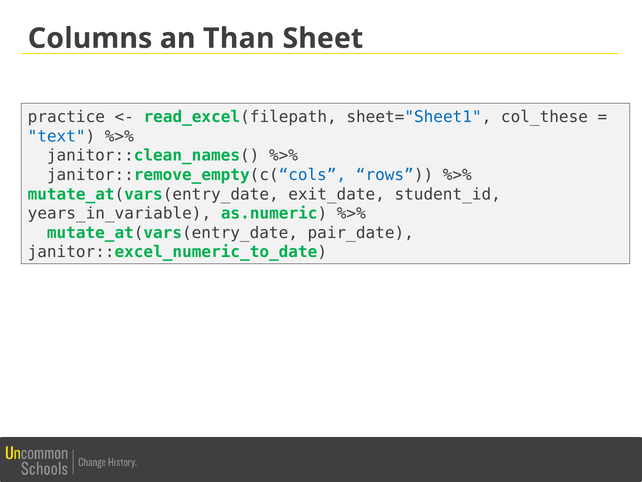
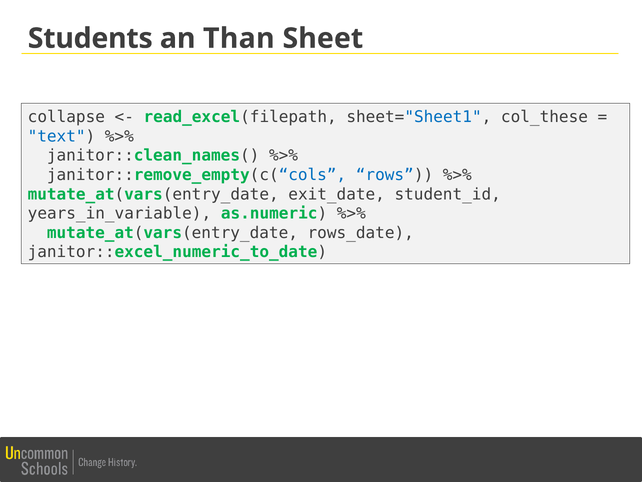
Columns: Columns -> Students
practice: practice -> collapse
pair_date: pair_date -> rows_date
